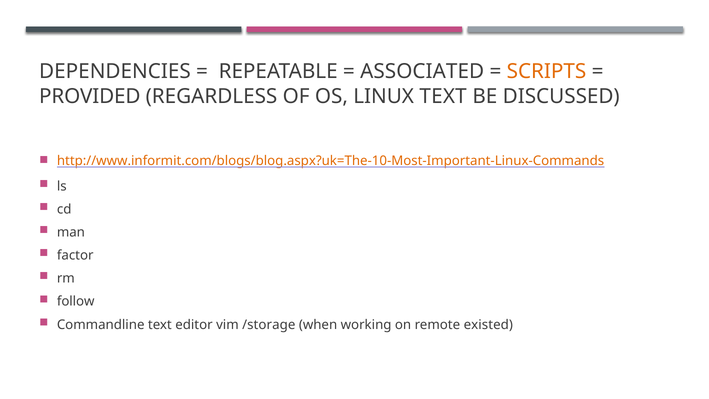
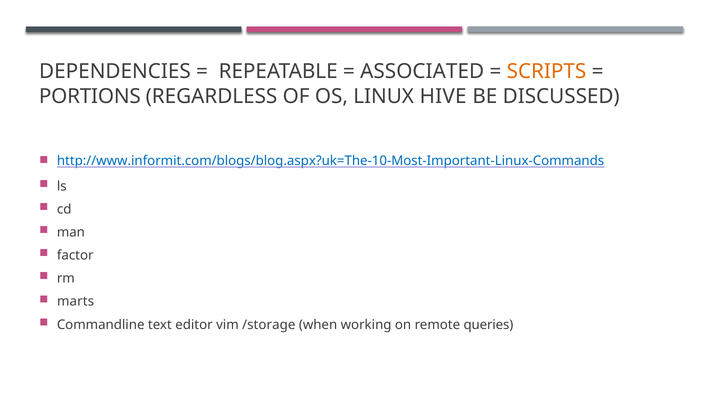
PROVIDED: PROVIDED -> PORTIONS
LINUX TEXT: TEXT -> HIVE
http://www.informit.com/blogs/blog.aspx?uk=The-10-Most-Important-Linux-Commands colour: orange -> blue
follow: follow -> marts
existed: existed -> queries
